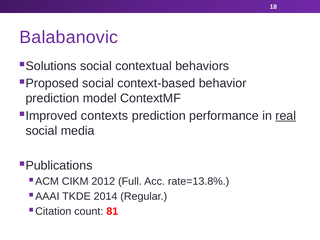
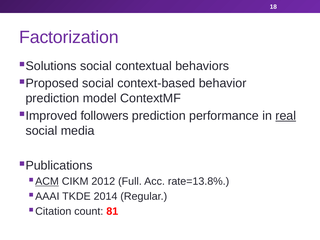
Balabanovic: Balabanovic -> Factorization
contexts: contexts -> followers
ACM underline: none -> present
